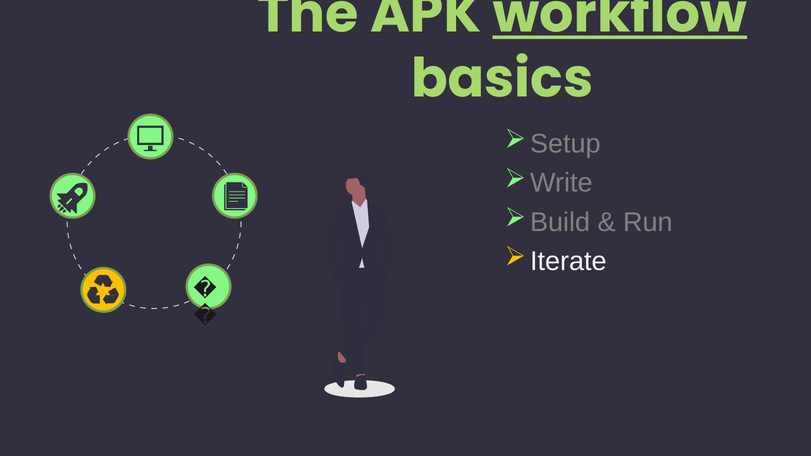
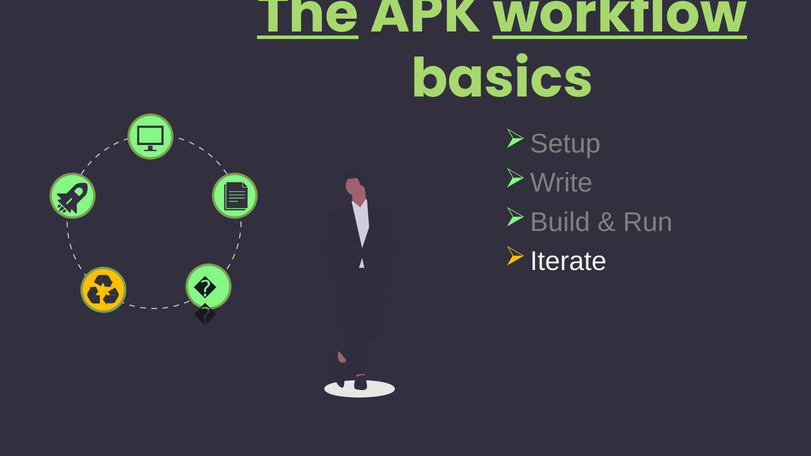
The at (308, 14) underline: none -> present
